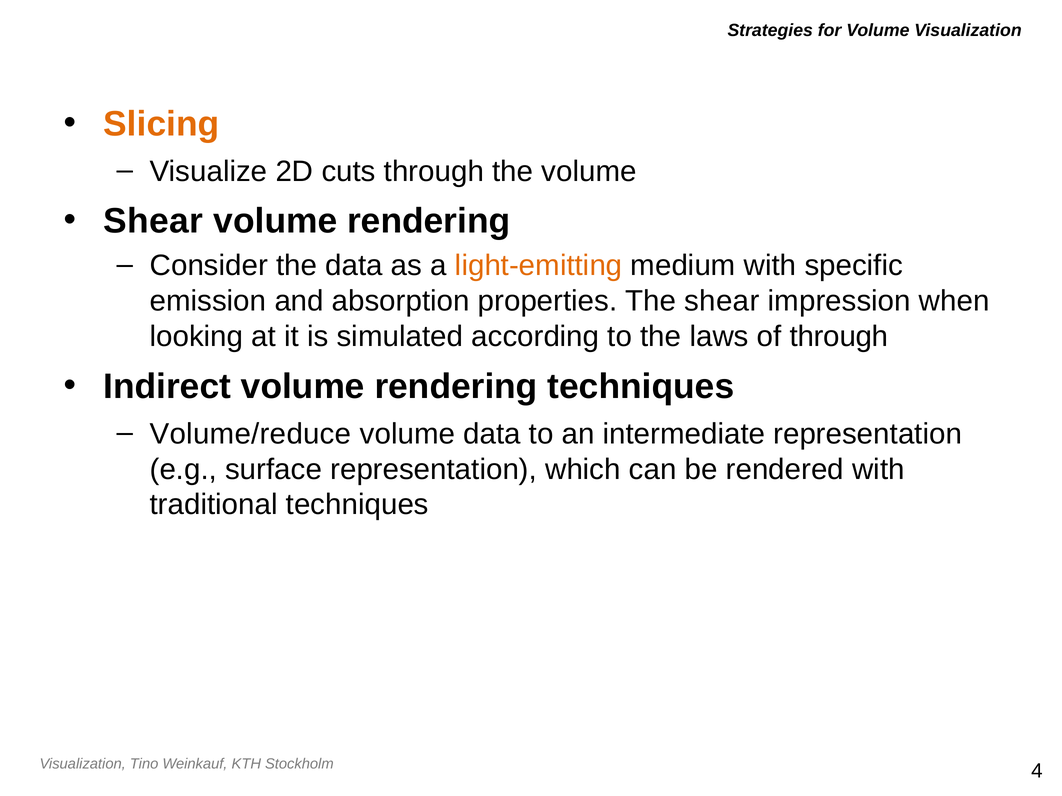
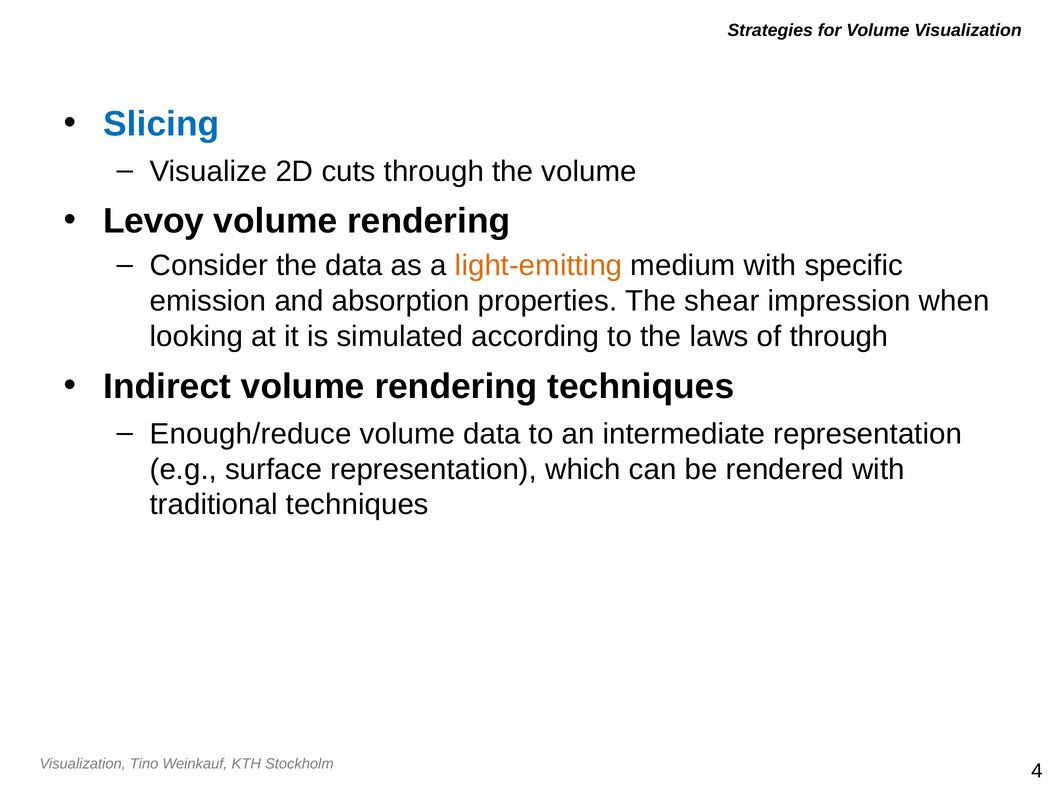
Slicing colour: orange -> blue
Shear at (153, 221): Shear -> Levoy
Volume/reduce: Volume/reduce -> Enough/reduce
